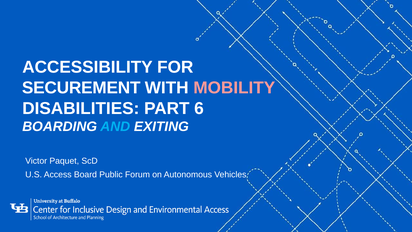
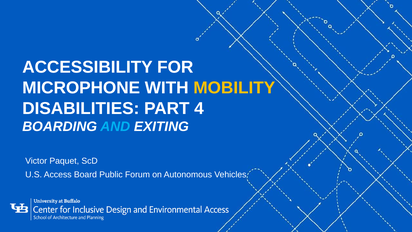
SECUREMENT: SECUREMENT -> MICROPHONE
MOBILITY colour: pink -> yellow
6: 6 -> 4
